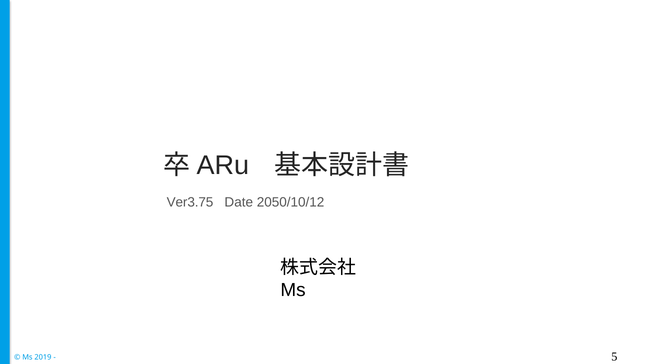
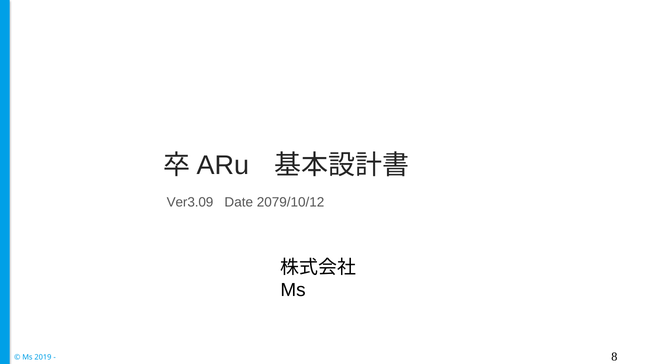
Ver3.75: Ver3.75 -> Ver3.09
2050/10/12: 2050/10/12 -> 2079/10/12
5: 5 -> 8
